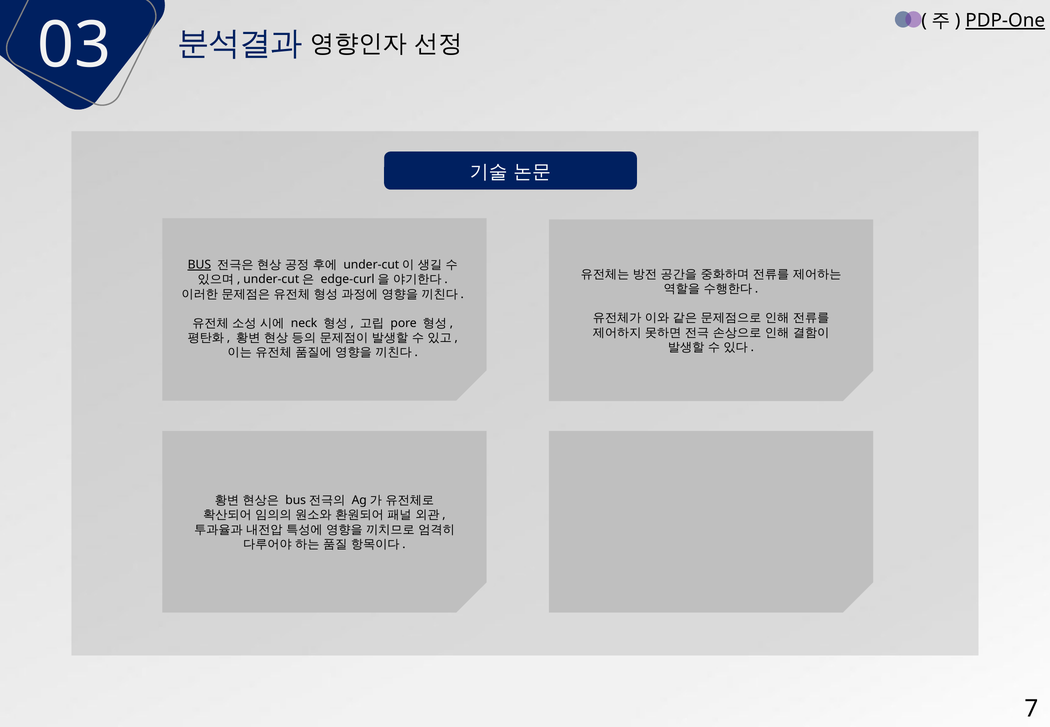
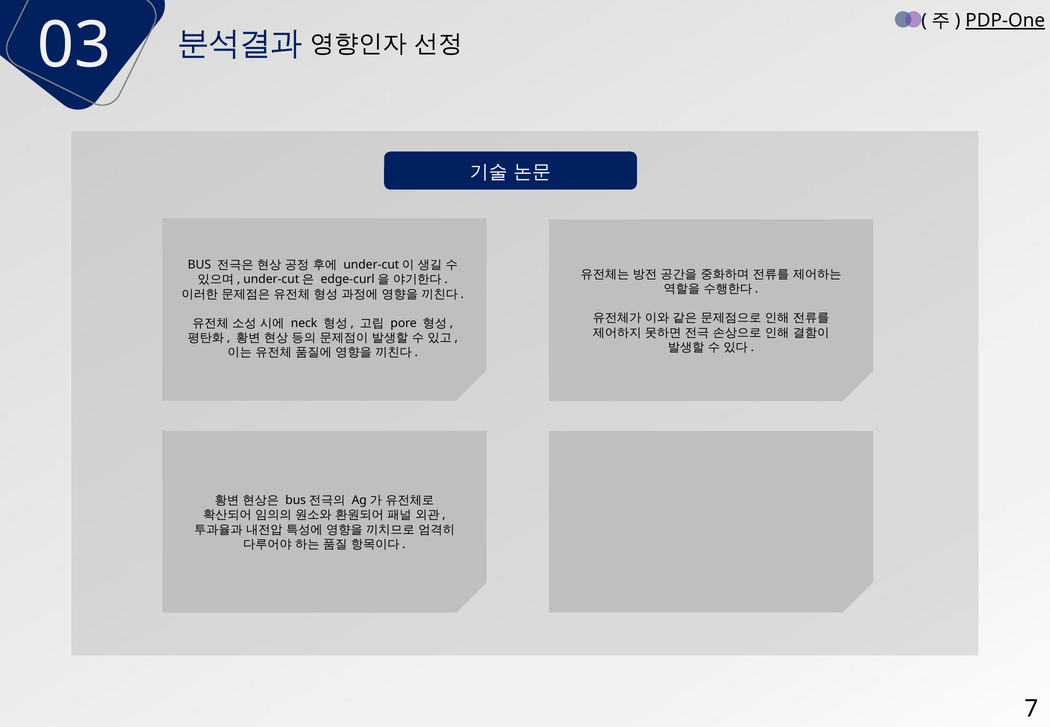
BUS underline: present -> none
